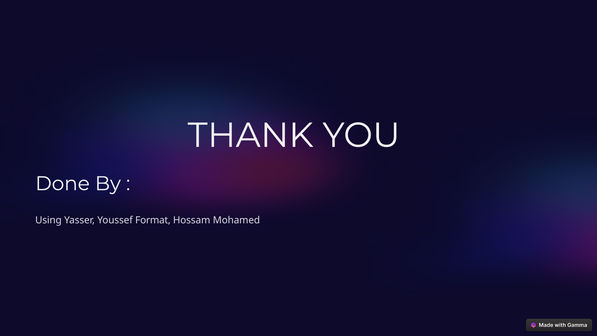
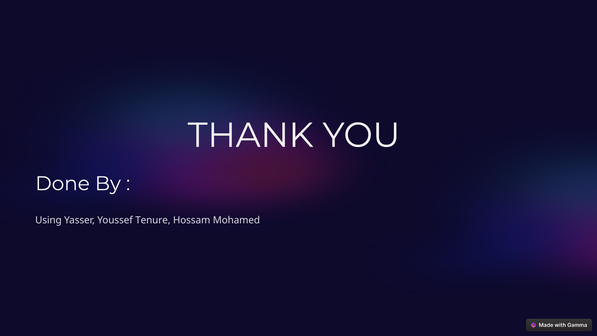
Format: Format -> Tenure
